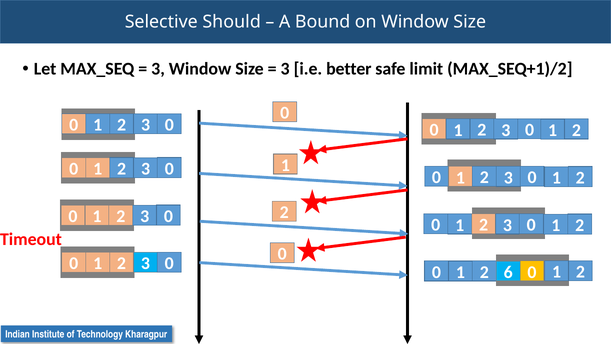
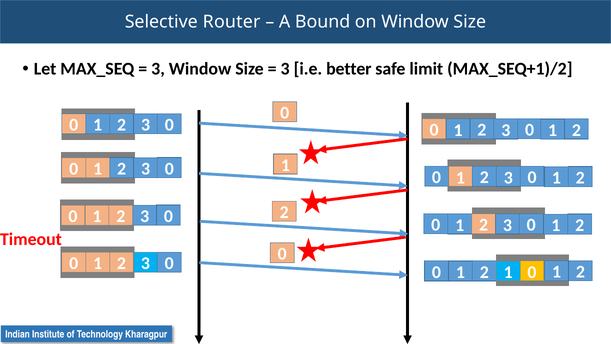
Should: Should -> Router
0 1 2 6: 6 -> 1
